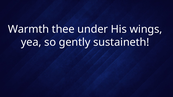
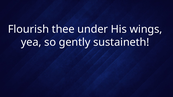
Warmth: Warmth -> Flourish
